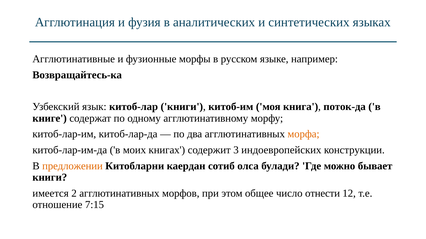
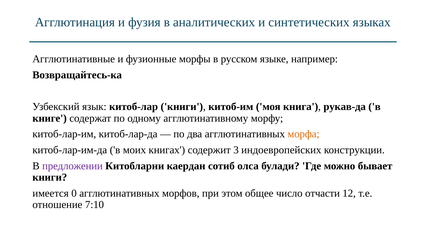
поток-да: поток-да -> рукав-да
предложении colour: orange -> purple
2: 2 -> 0
отнести: отнести -> отчасти
7:15: 7:15 -> 7:10
